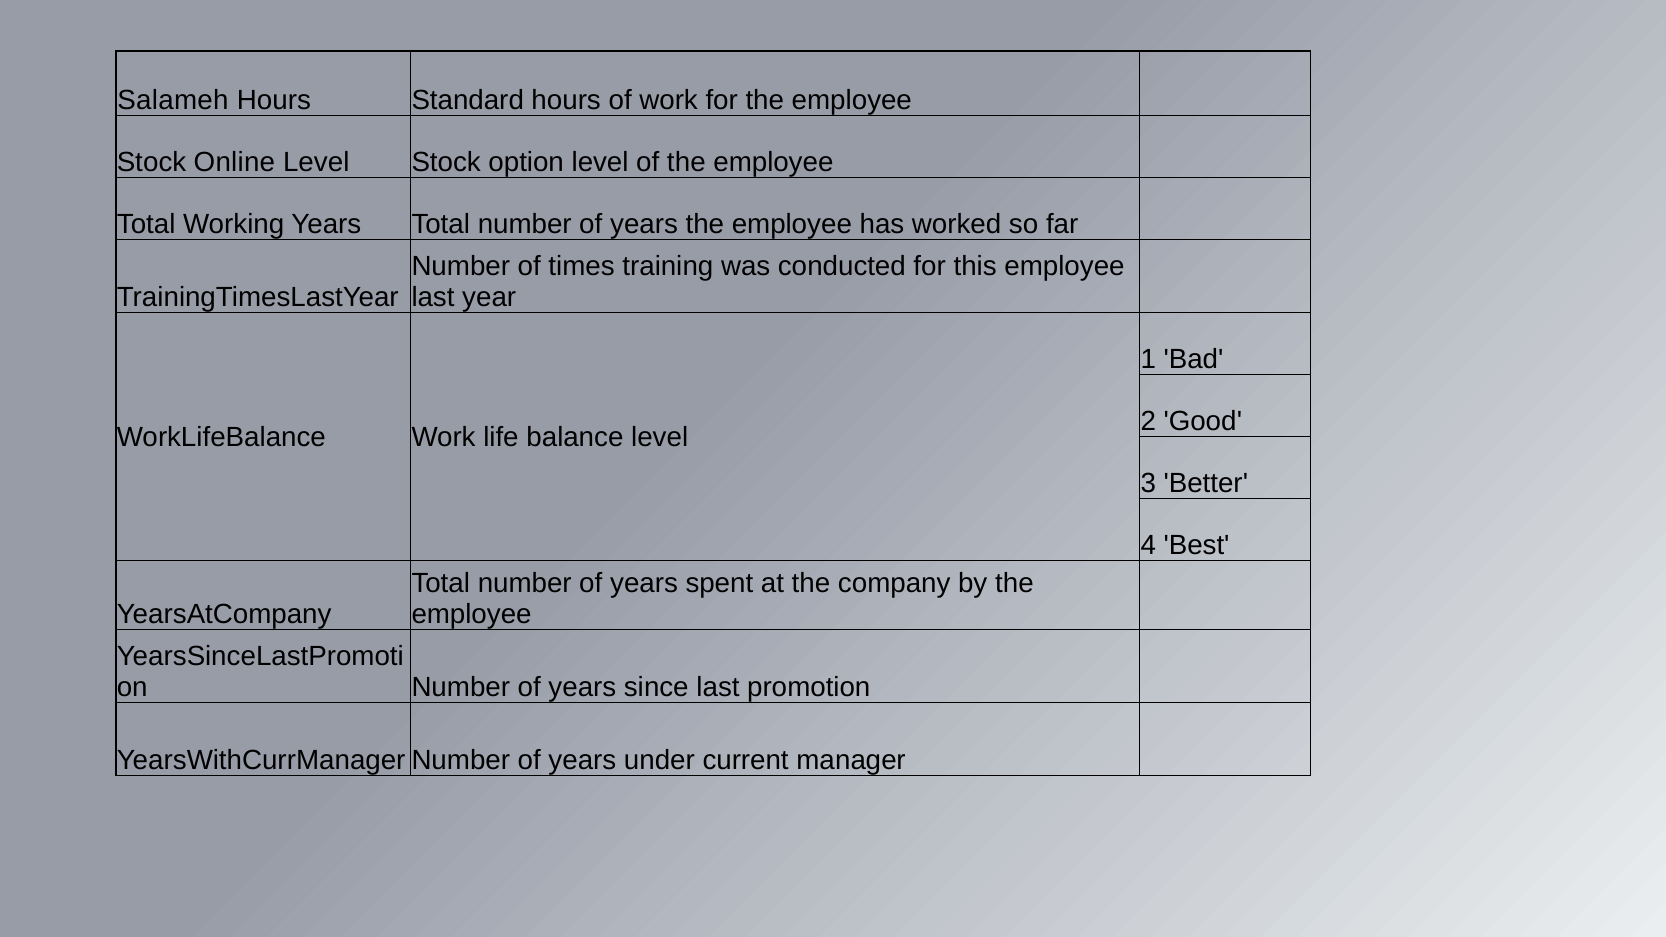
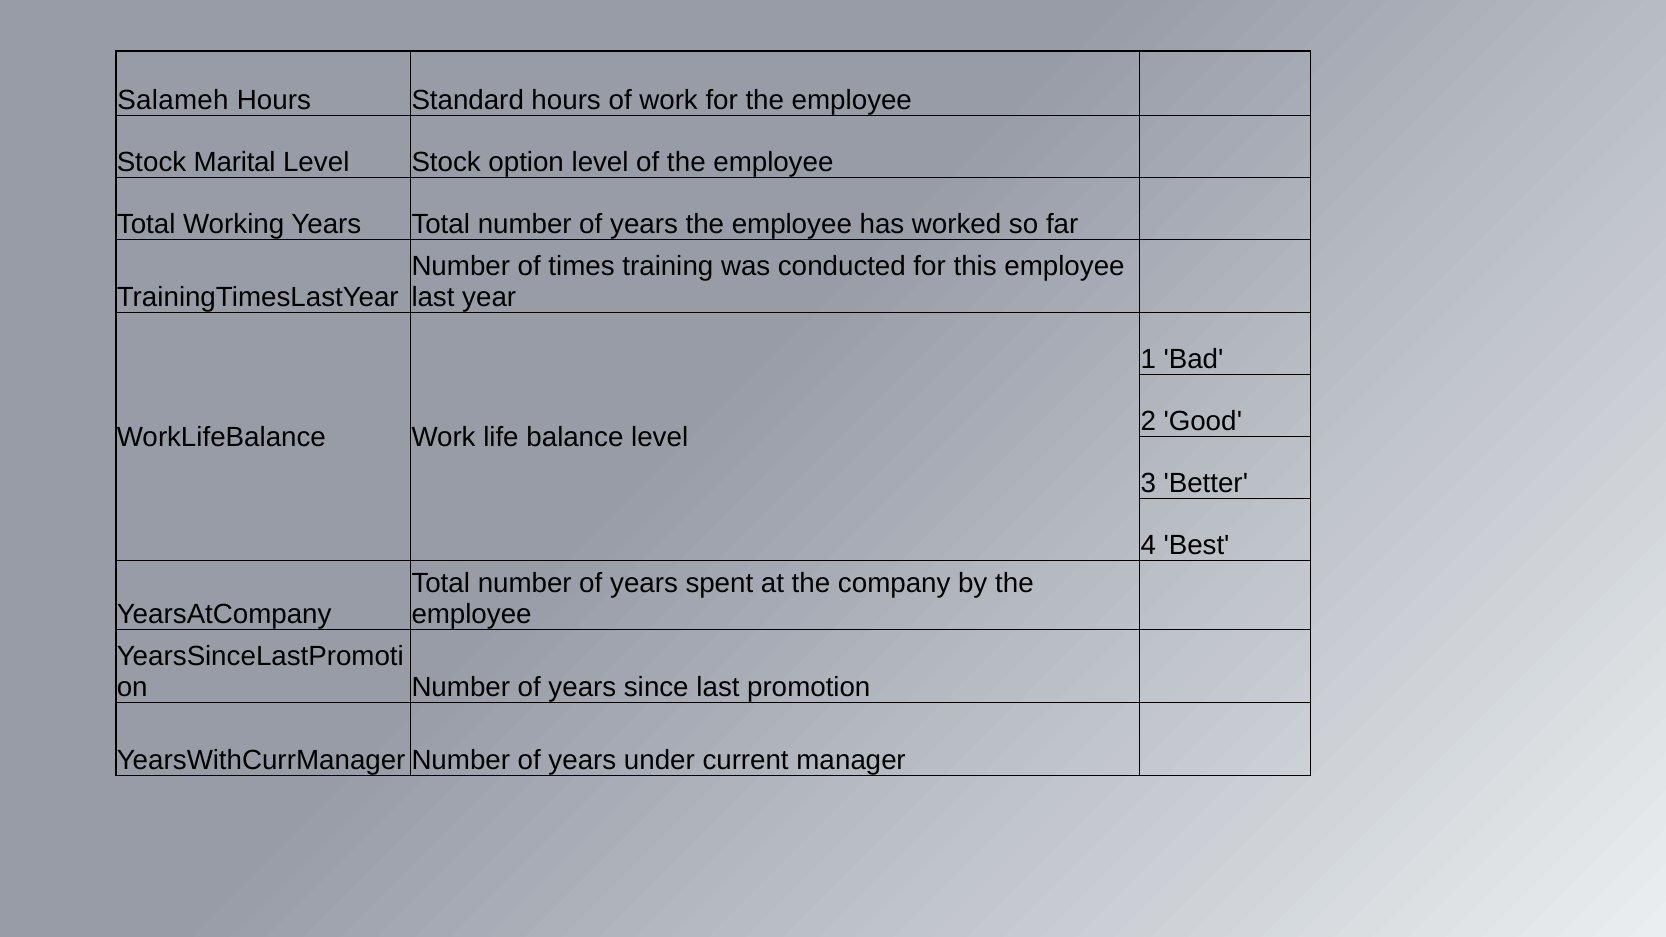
Online: Online -> Marital
